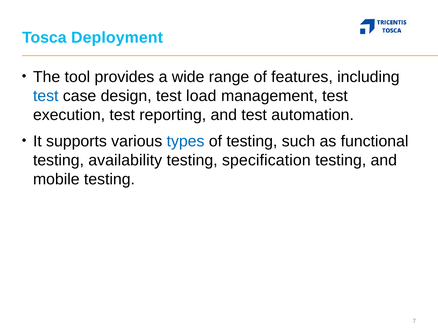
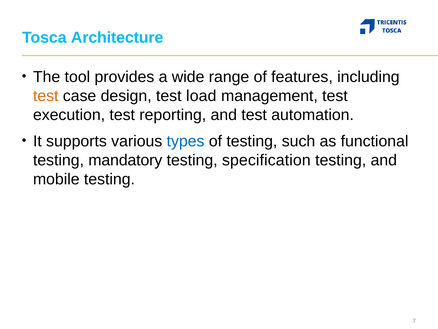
Deployment: Deployment -> Architecture
test at (46, 96) colour: blue -> orange
availability: availability -> mandatory
